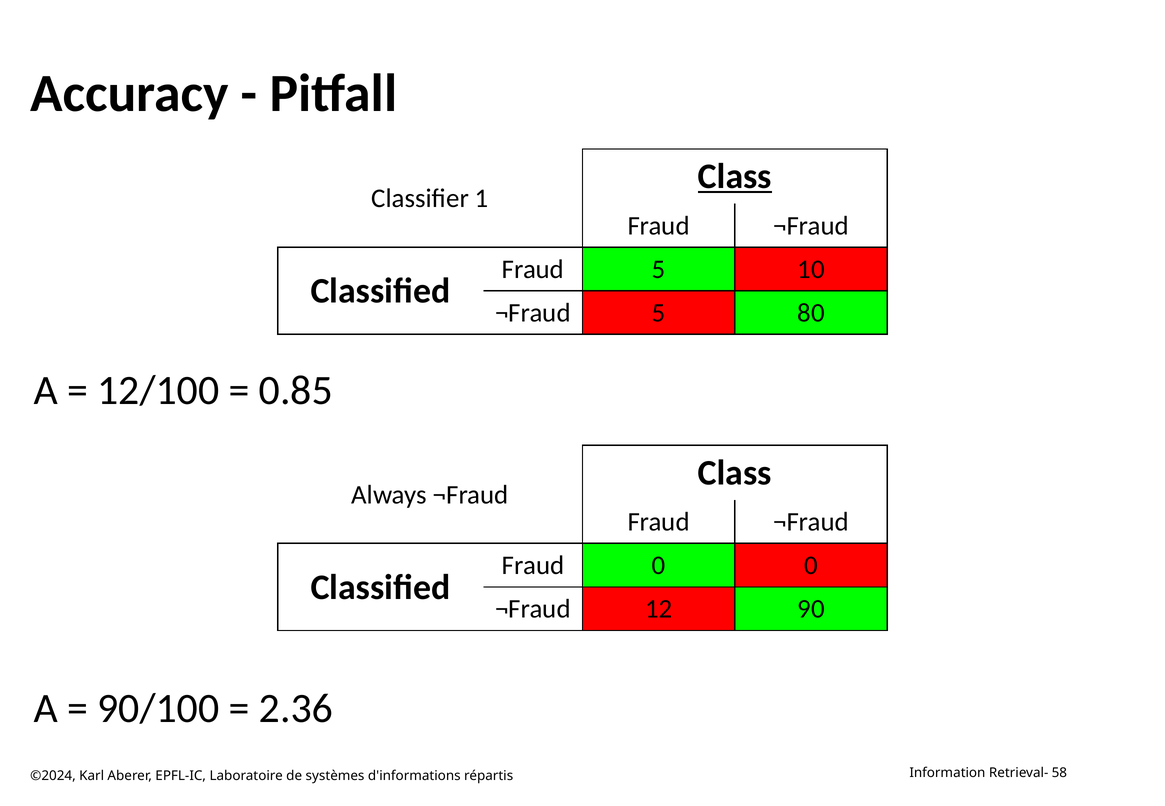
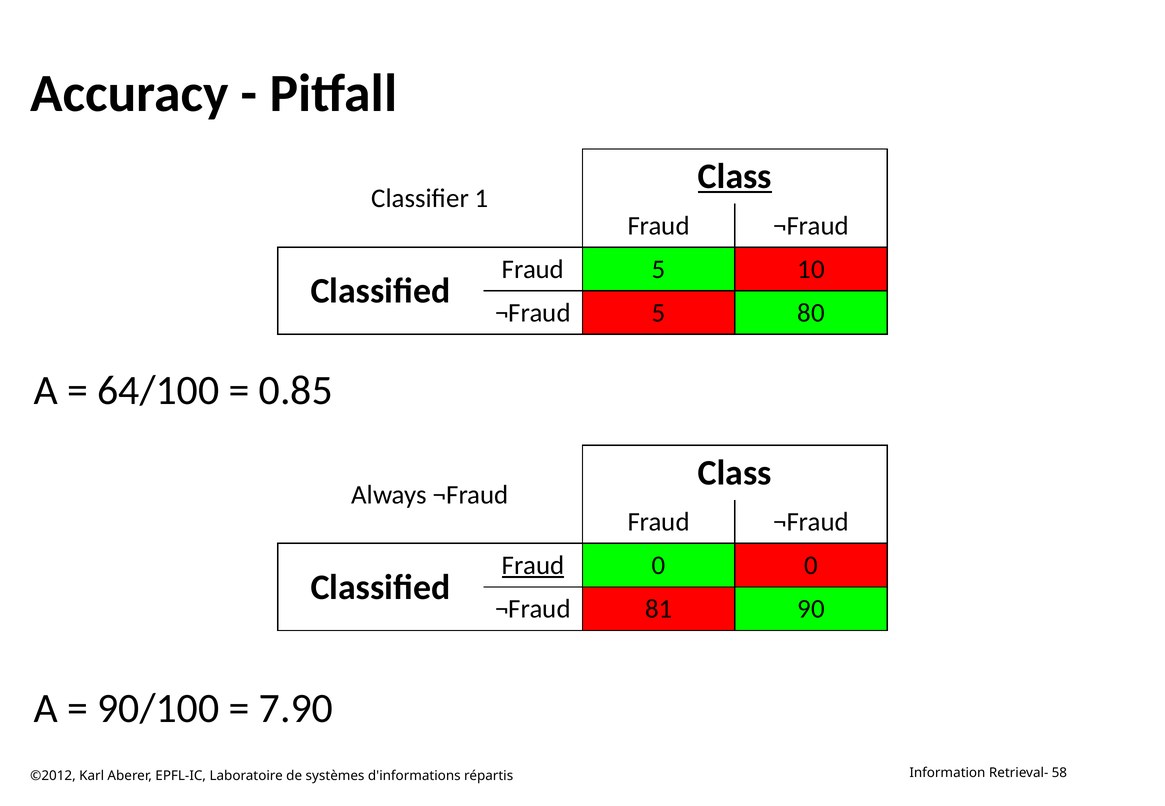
12/100: 12/100 -> 64/100
Fraud at (533, 566) underline: none -> present
12: 12 -> 81
2.36: 2.36 -> 7.90
©2024: ©2024 -> ©2012
